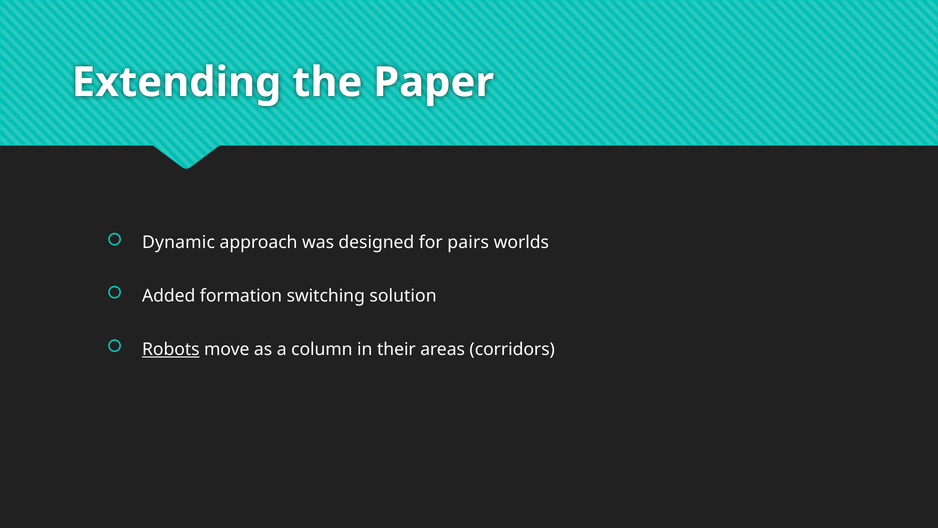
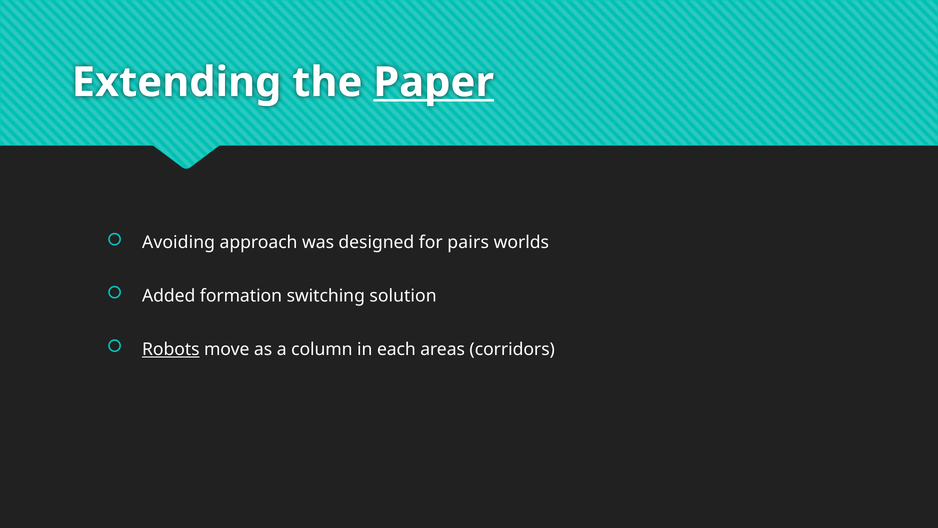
Paper underline: none -> present
Dynamic: Dynamic -> Avoiding
their: their -> each
